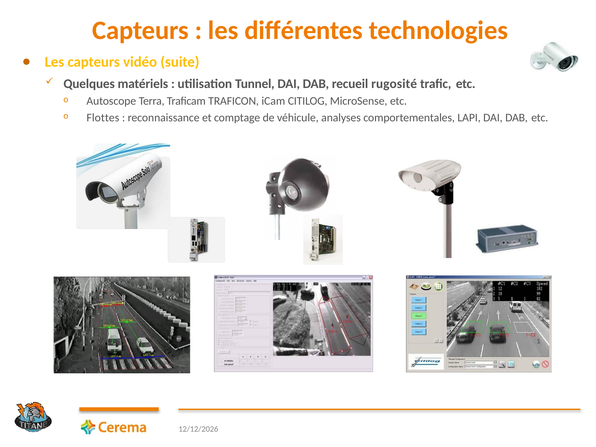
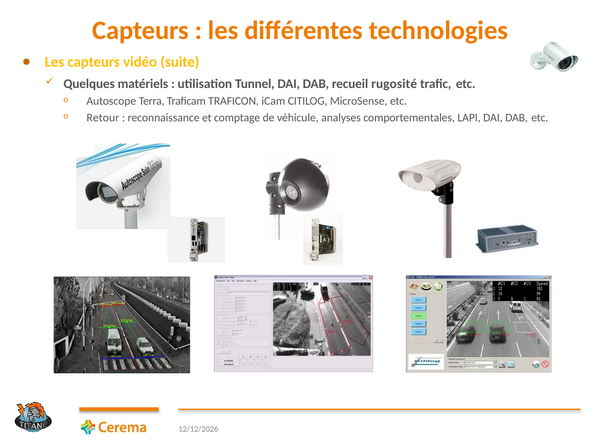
Flottes: Flottes -> Retour
